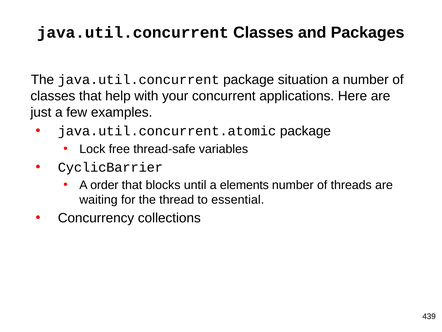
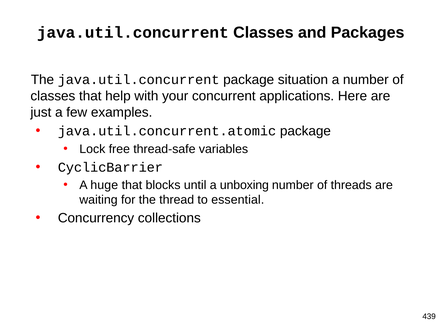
order: order -> huge
elements: elements -> unboxing
